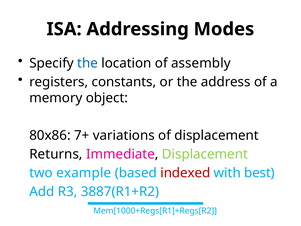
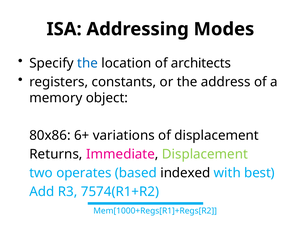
assembly: assembly -> architects
7+: 7+ -> 6+
example: example -> operates
indexed colour: red -> black
3887(R1+R2: 3887(R1+R2 -> 7574(R1+R2
